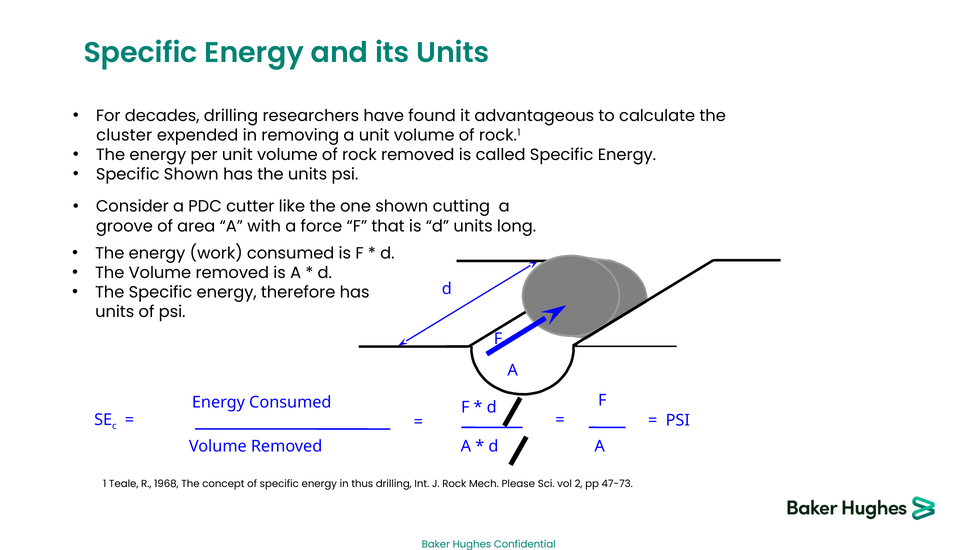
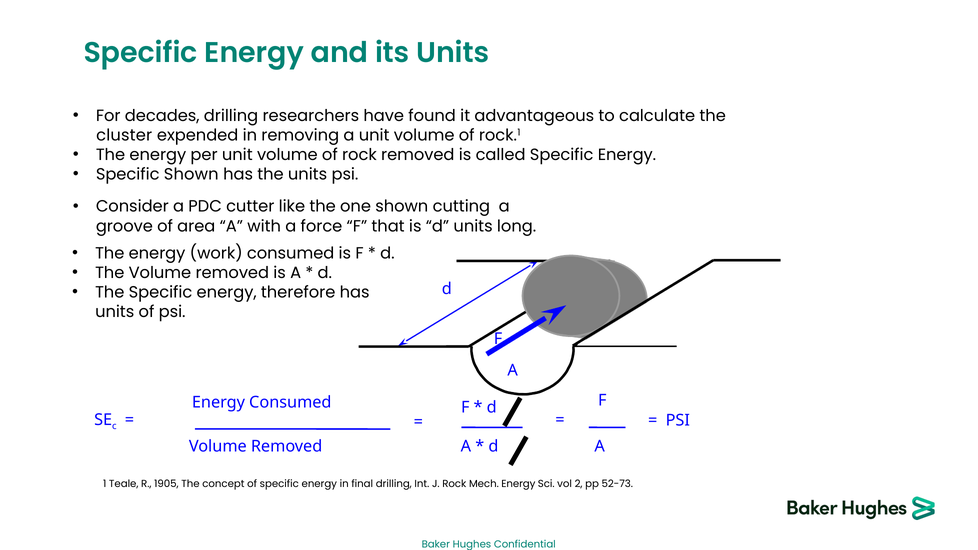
1968: 1968 -> 1905
thus: thus -> final
Mech Please: Please -> Energy
47-73: 47-73 -> 52-73
